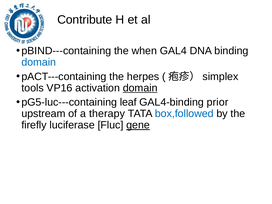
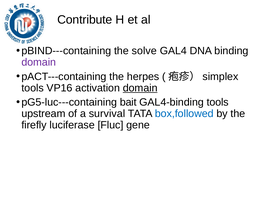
when: when -> solve
domain at (39, 62) colour: blue -> purple
leaf: leaf -> bait
GAL4-binding prior: prior -> tools
therapy: therapy -> survival
gene underline: present -> none
